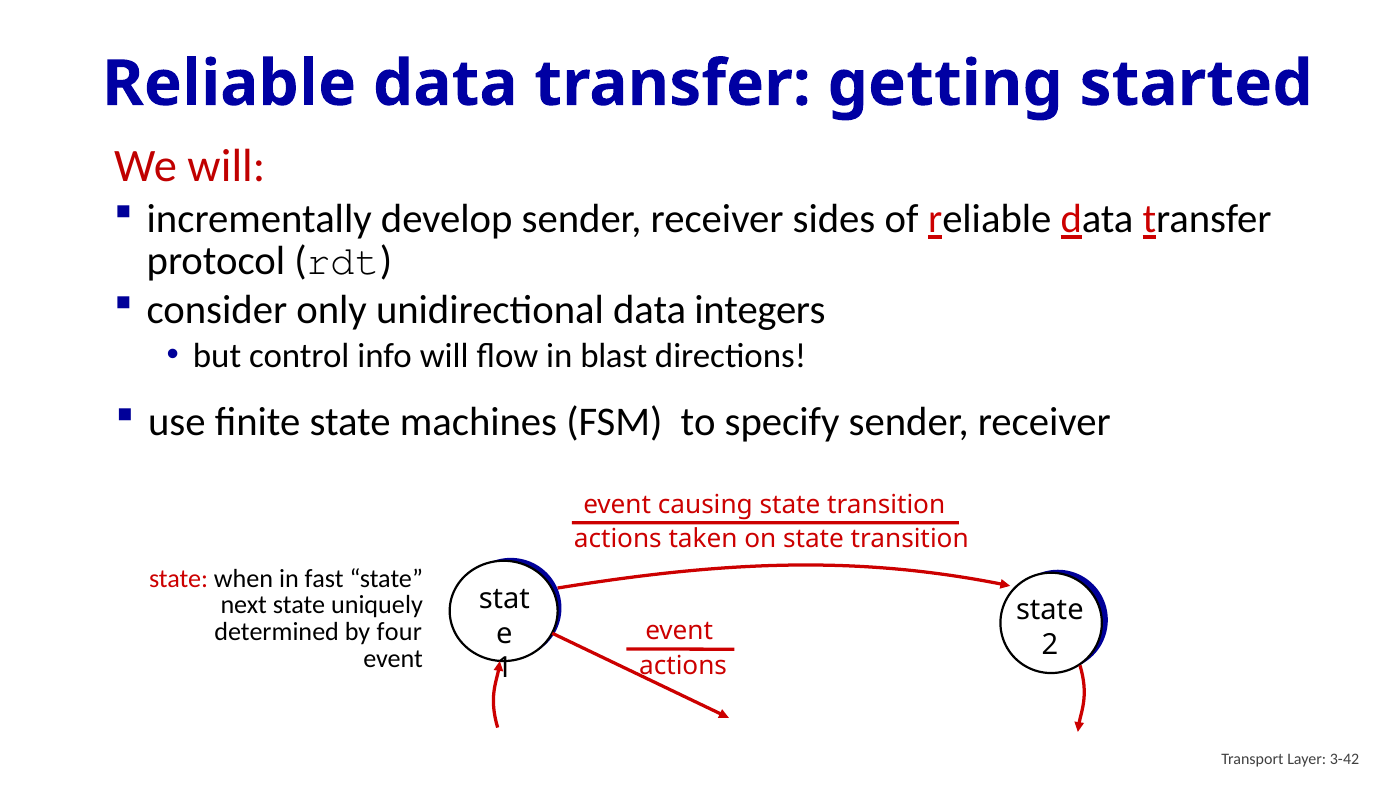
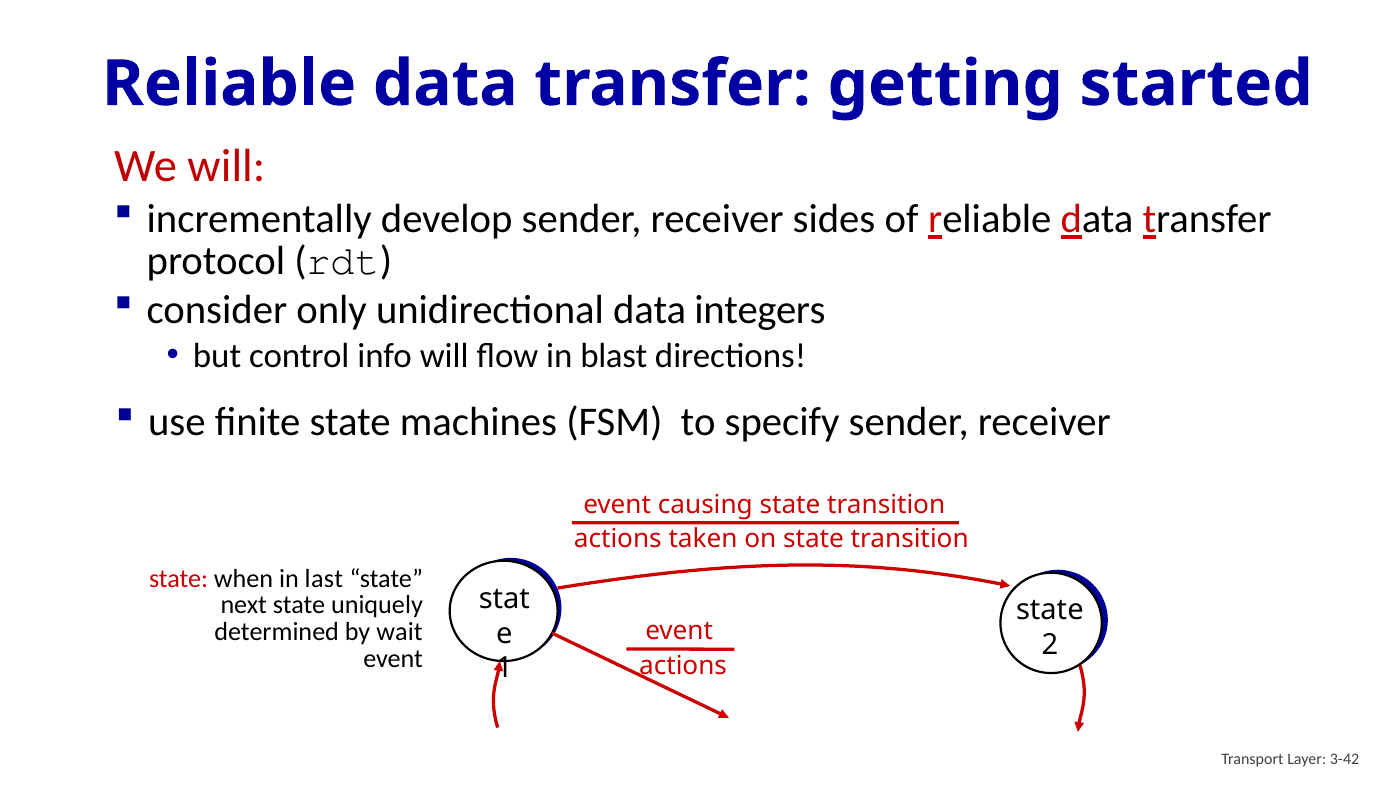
fast: fast -> last
four: four -> wait
